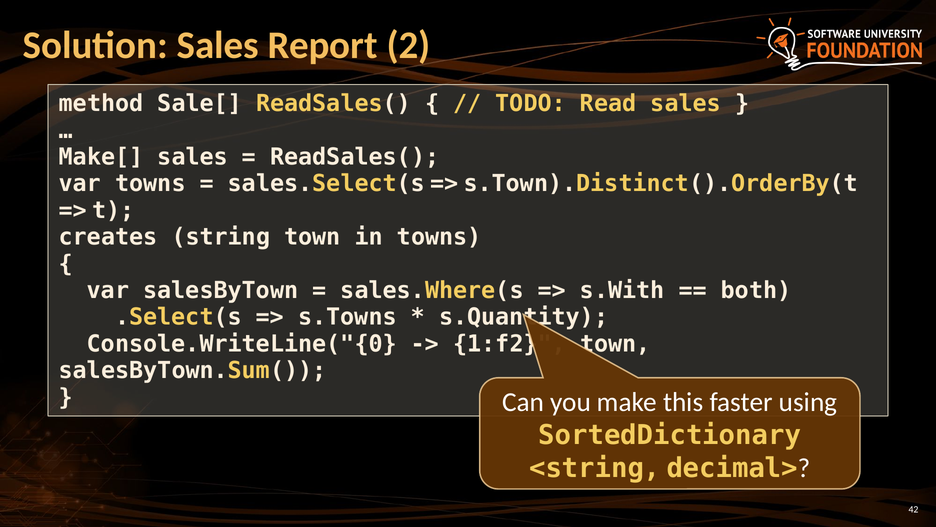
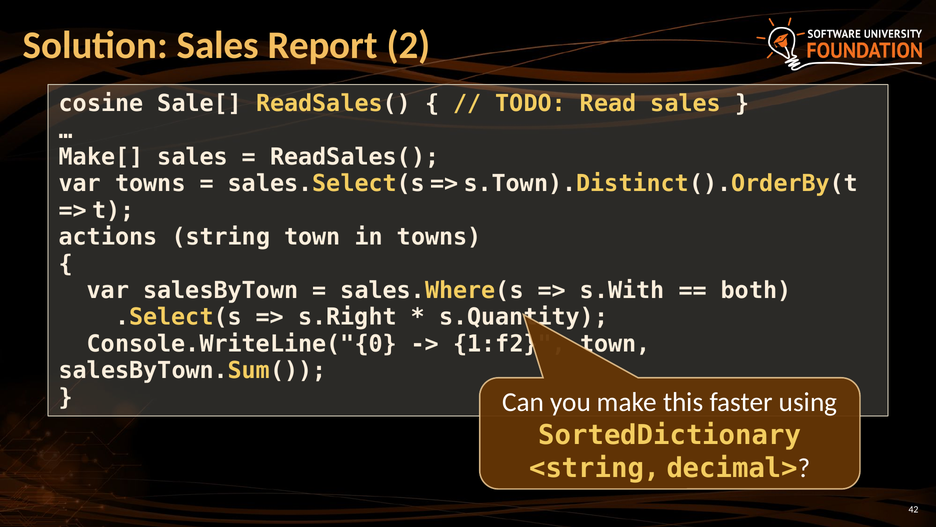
method: method -> cosine
creates: creates -> actions
s.Towns: s.Towns -> s.Right
